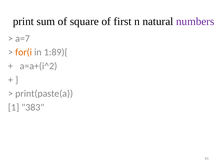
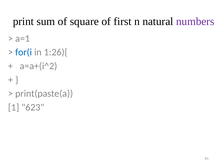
a=7: a=7 -> a=1
for(i colour: orange -> blue
1:89){: 1:89){ -> 1:26){
383: 383 -> 623
